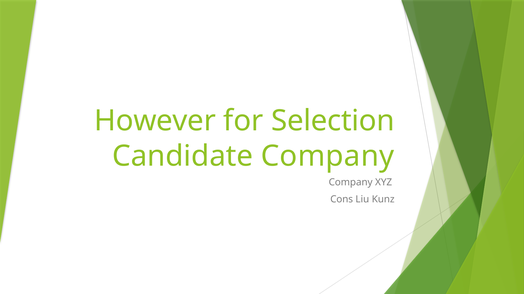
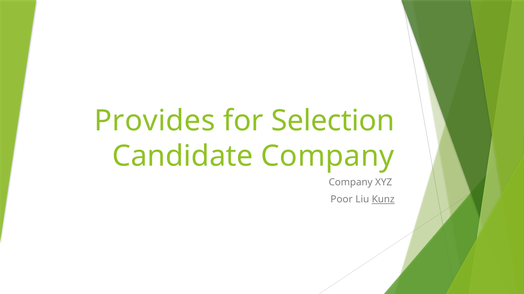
However: However -> Provides
Cons: Cons -> Poor
Kunz underline: none -> present
